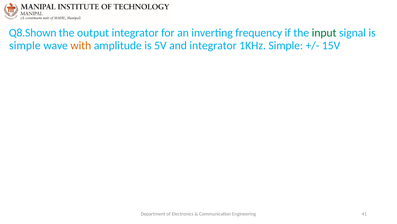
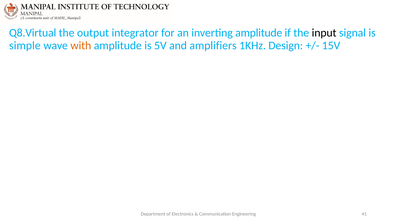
Q8.Shown: Q8.Shown -> Q8.Virtual
inverting frequency: frequency -> amplitude
input colour: green -> black
and integrator: integrator -> amplifiers
1KHz Simple: Simple -> Design
